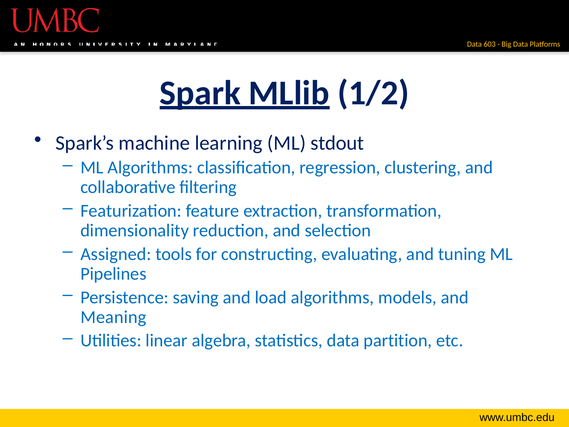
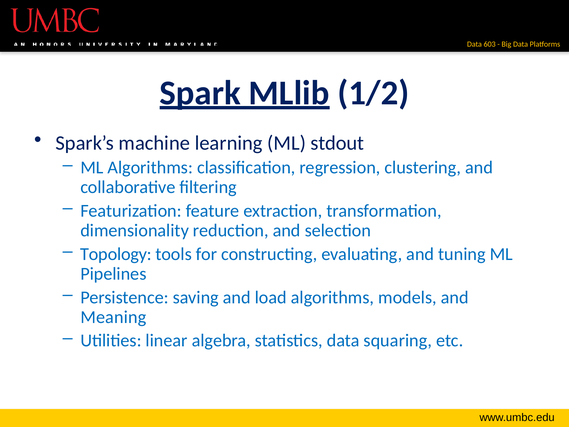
Assigned: Assigned -> Topology
partition: partition -> squaring
